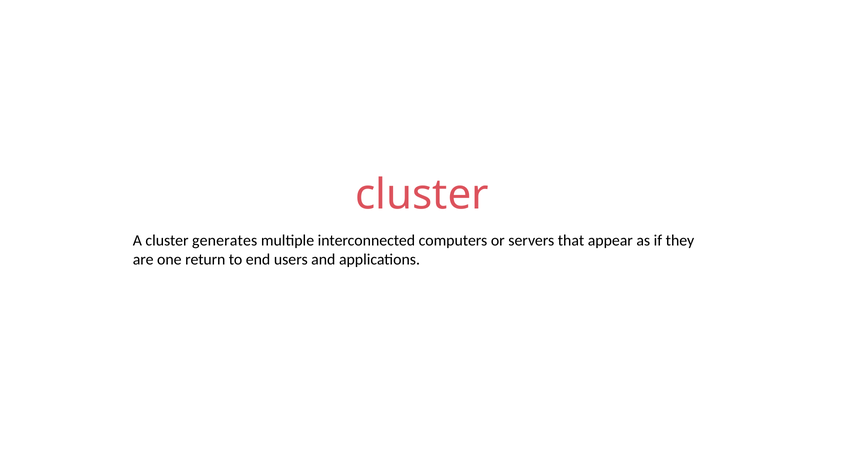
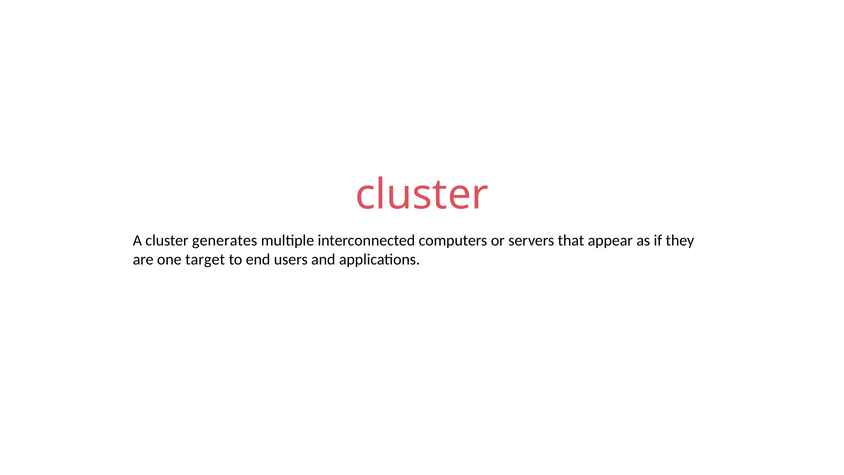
return: return -> target
